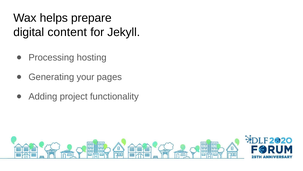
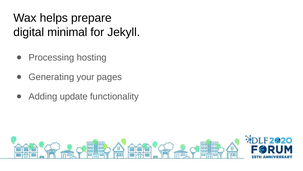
content: content -> minimal
project: project -> update
